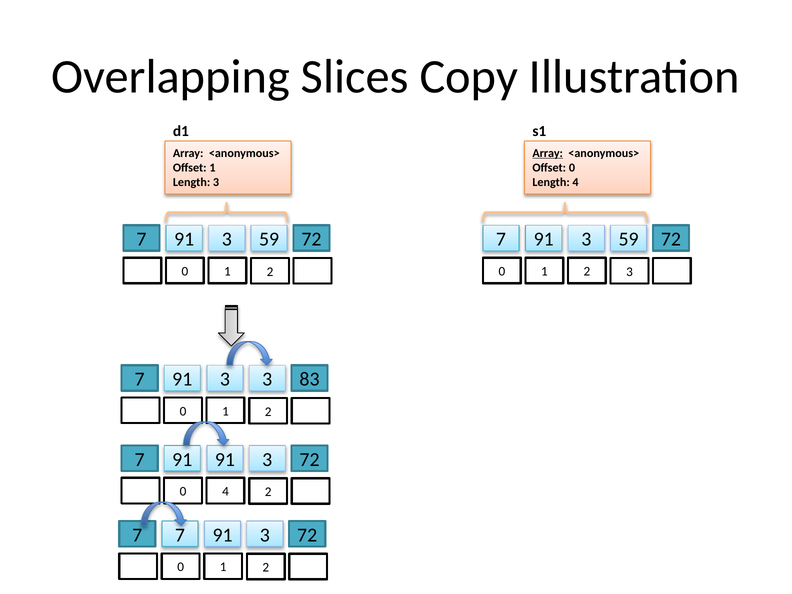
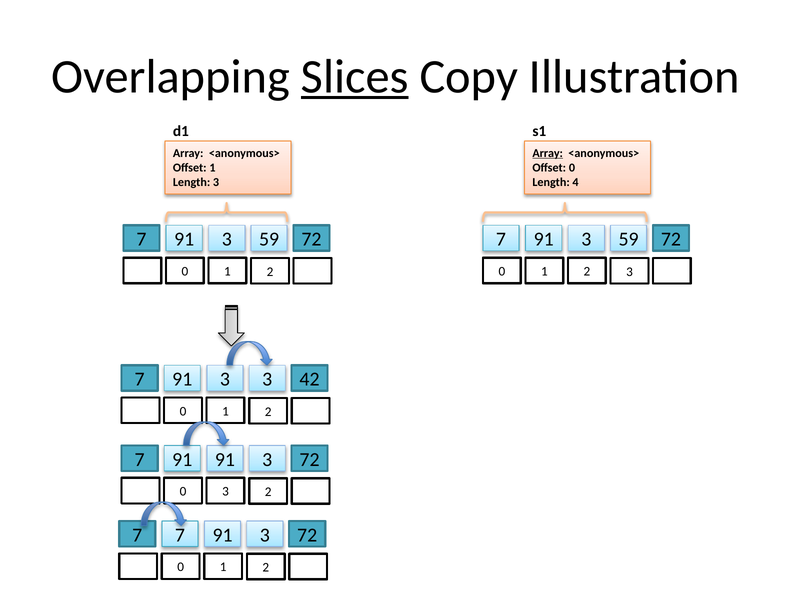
Slices underline: none -> present
83: 83 -> 42
0 4: 4 -> 3
